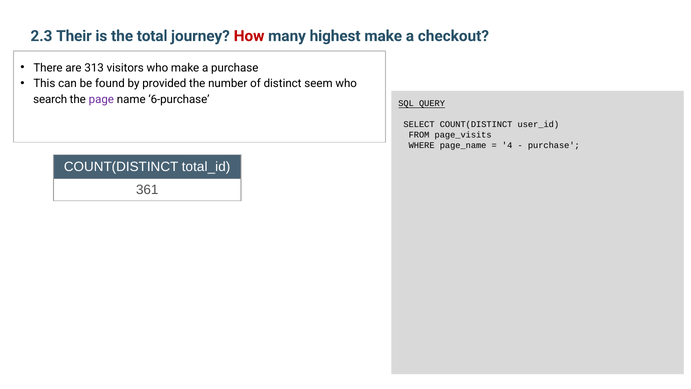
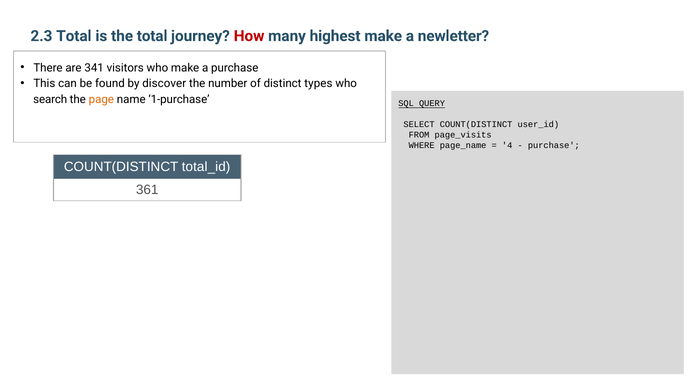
2.3 Their: Their -> Total
checkout: checkout -> newletter
313: 313 -> 341
provided: provided -> discover
seem: seem -> types
page colour: purple -> orange
6-purchase: 6-purchase -> 1-purchase
